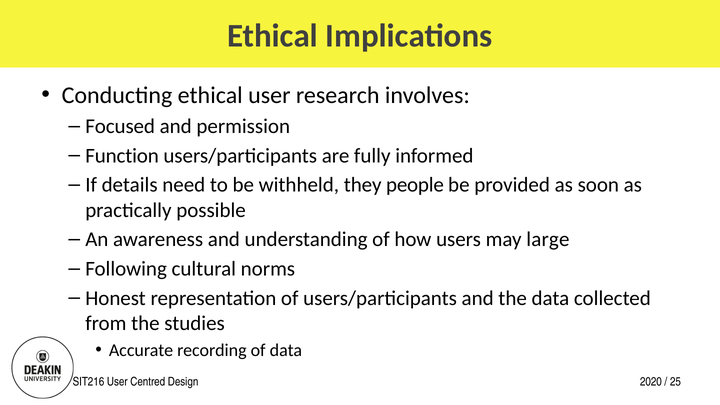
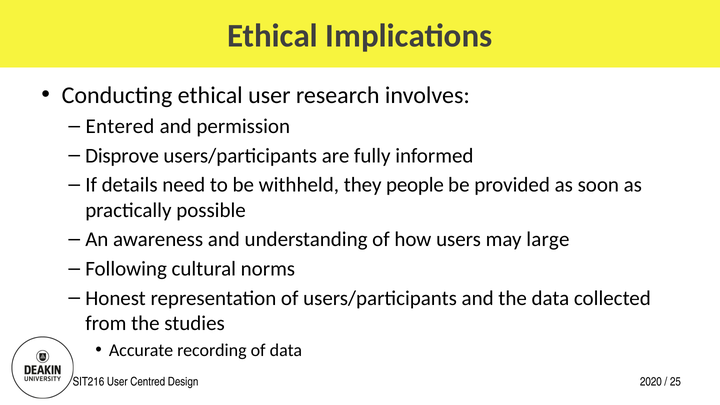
Focused: Focused -> Entered
Function: Function -> Disprove
